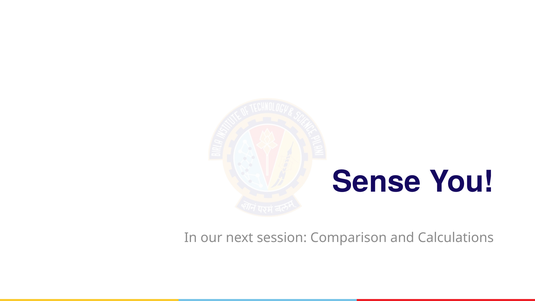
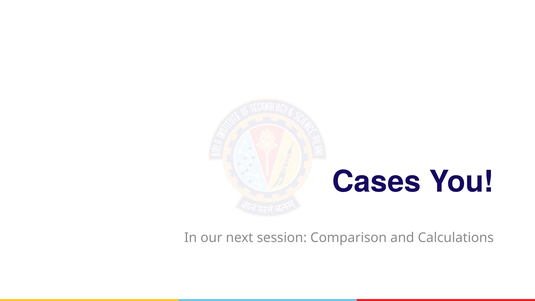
Sense: Sense -> Cases
